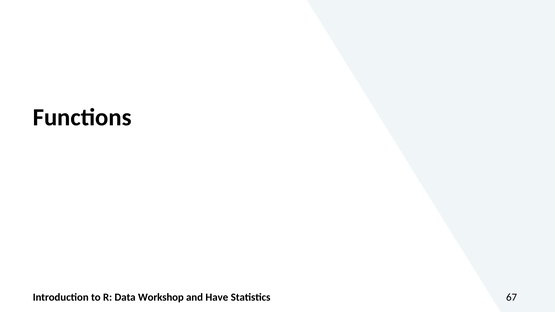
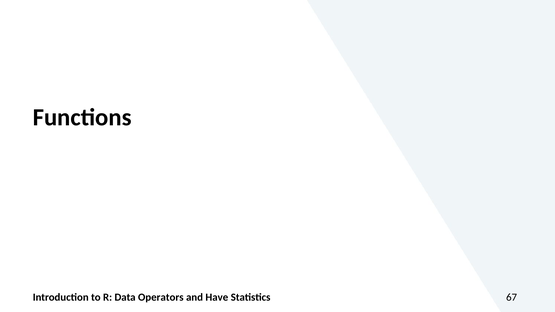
Workshop: Workshop -> Operators
